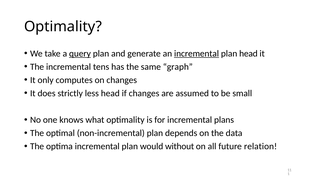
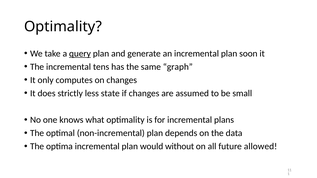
incremental at (197, 54) underline: present -> none
plan head: head -> soon
less head: head -> state
relation: relation -> allowed
